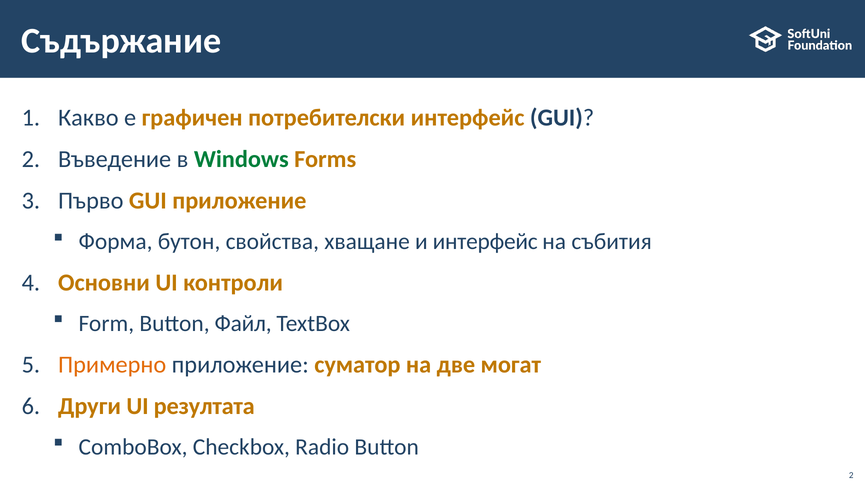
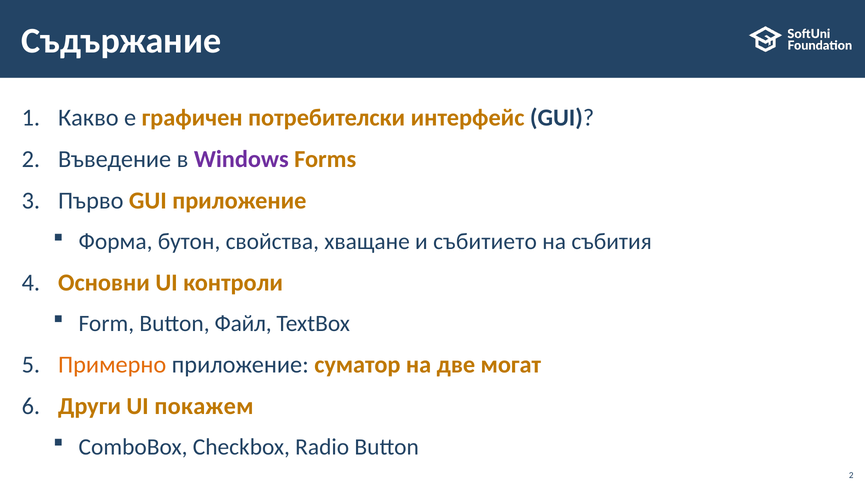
Windows colour: green -> purple
и интерфейс: интерфейс -> събитието
резултата: резултата -> покажем
